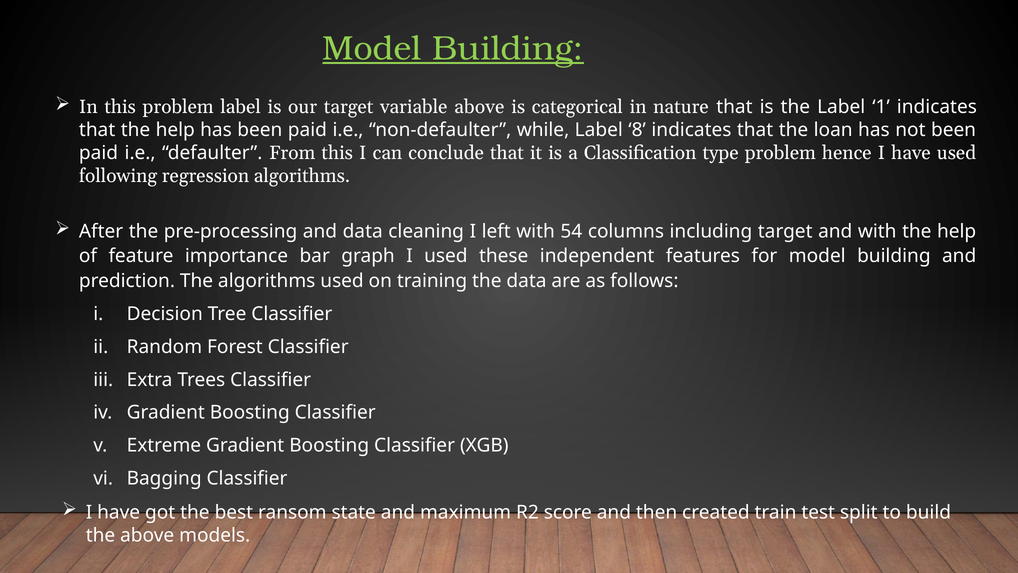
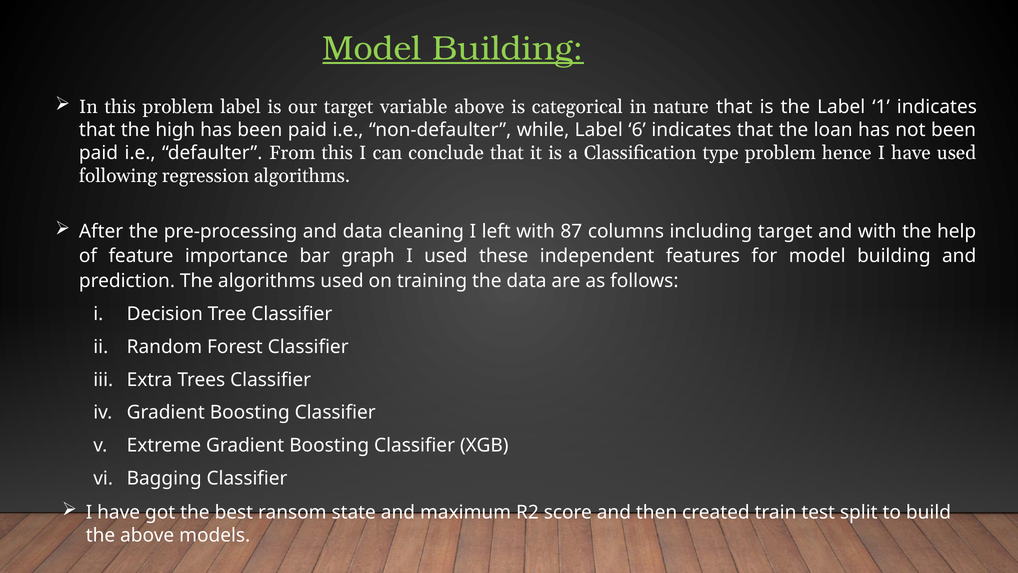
that the help: help -> high
8: 8 -> 6
54: 54 -> 87
